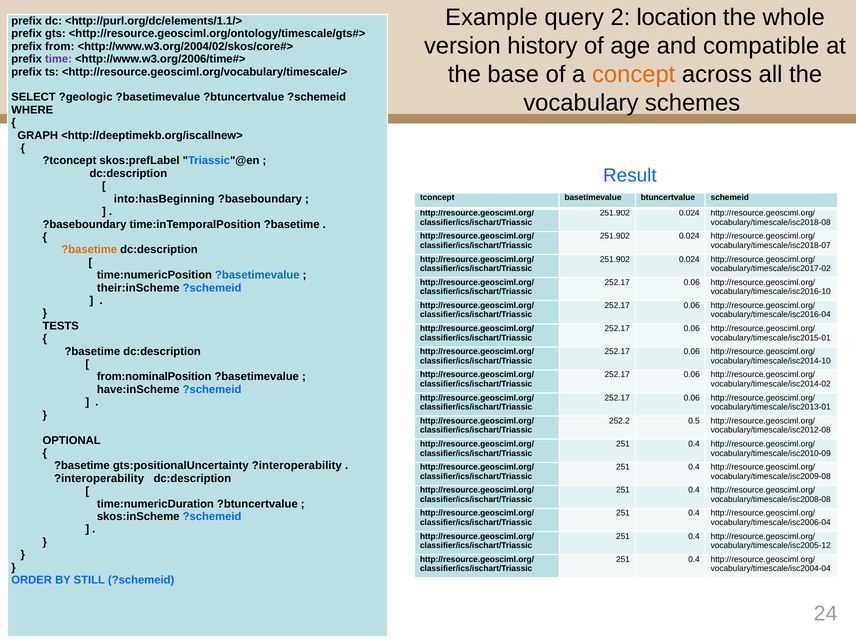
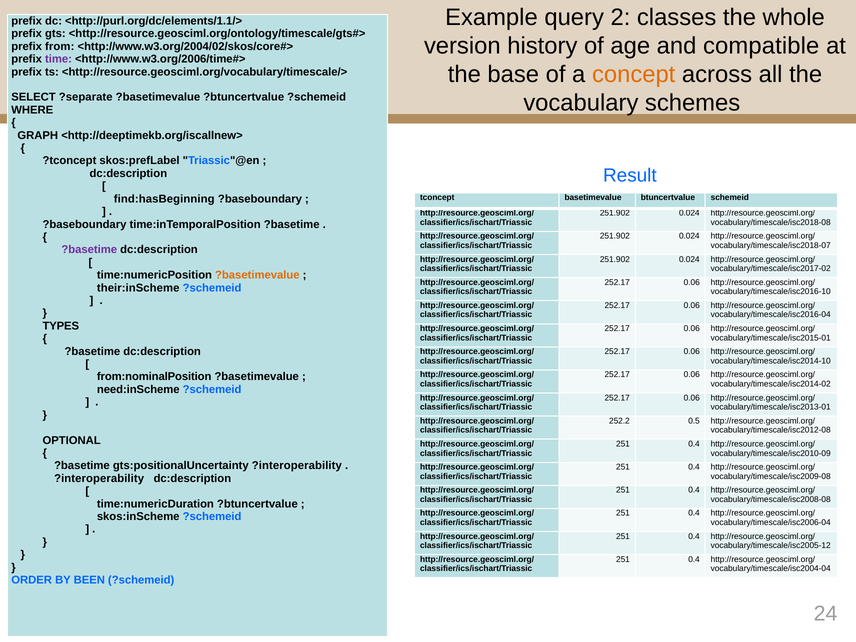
location: location -> classes
?geologic: ?geologic -> ?separate
into:hasBeginning: into:hasBeginning -> find:hasBeginning
?basetime at (89, 250) colour: orange -> purple
?basetimevalue at (257, 275) colour: blue -> orange
TESTS: TESTS -> TYPES
have:inScheme: have:inScheme -> need:inScheme
STILL: STILL -> BEEN
